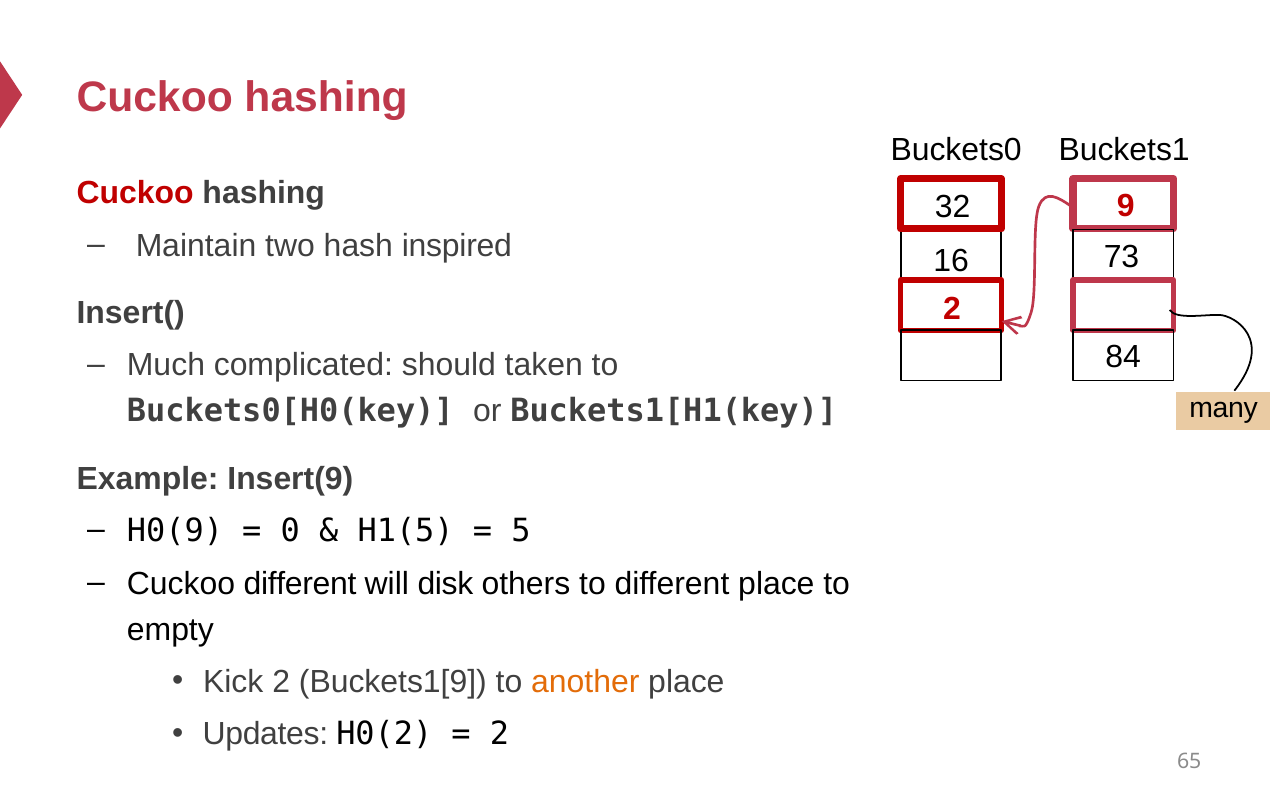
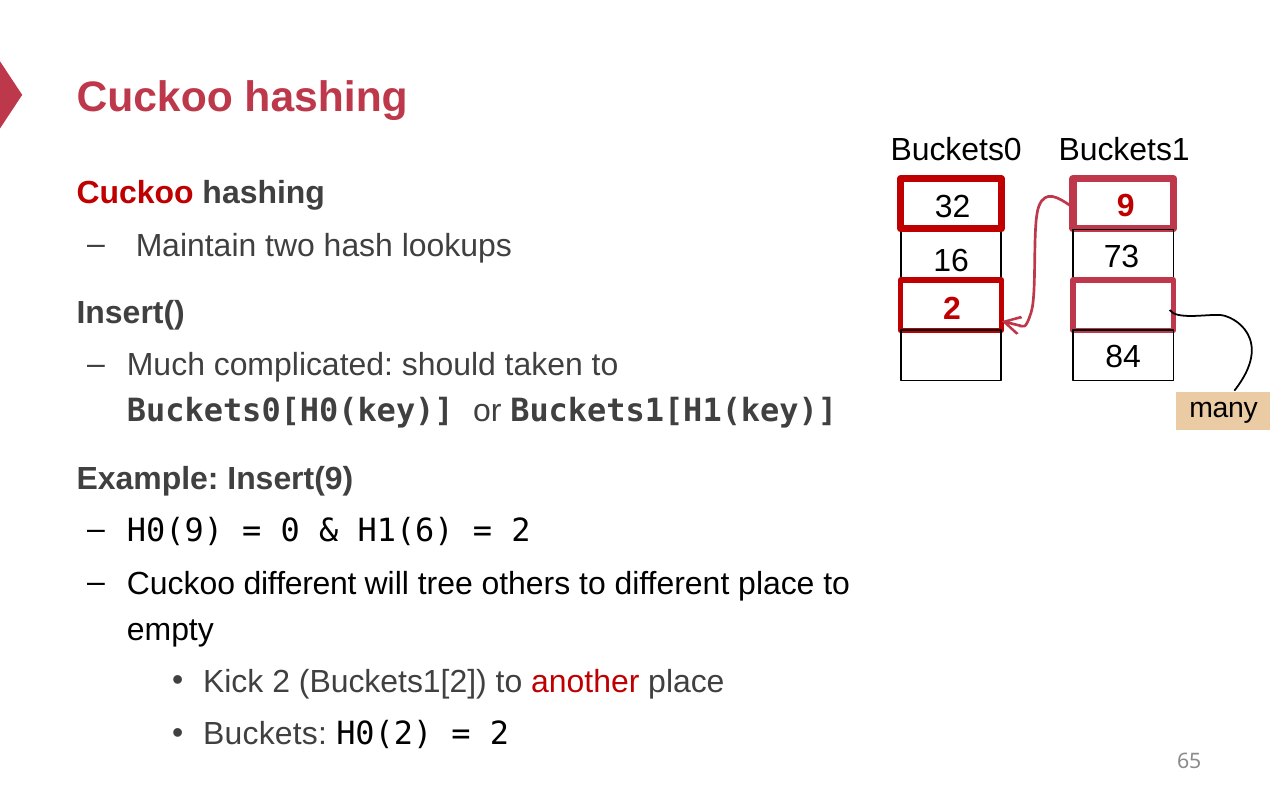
inspired: inspired -> lookups
H1(5: H1(5 -> H1(6
5 at (521, 531): 5 -> 2
disk: disk -> tree
Buckets1[9: Buckets1[9 -> Buckets1[2
another colour: orange -> red
Updates: Updates -> Buckets
